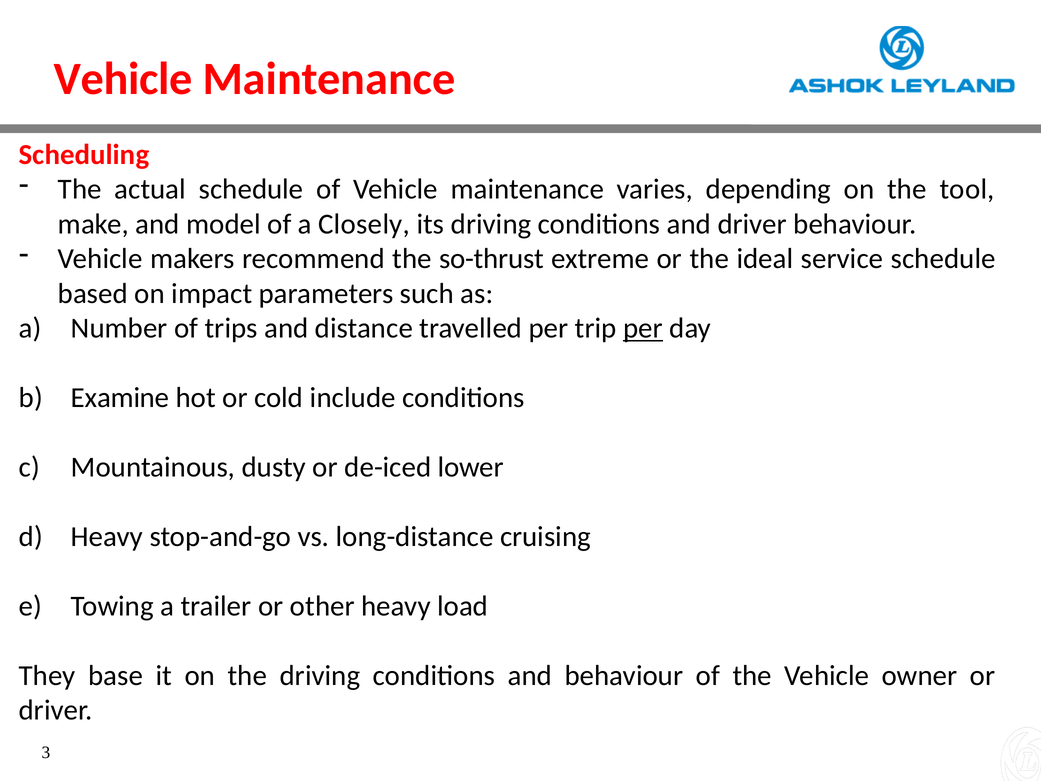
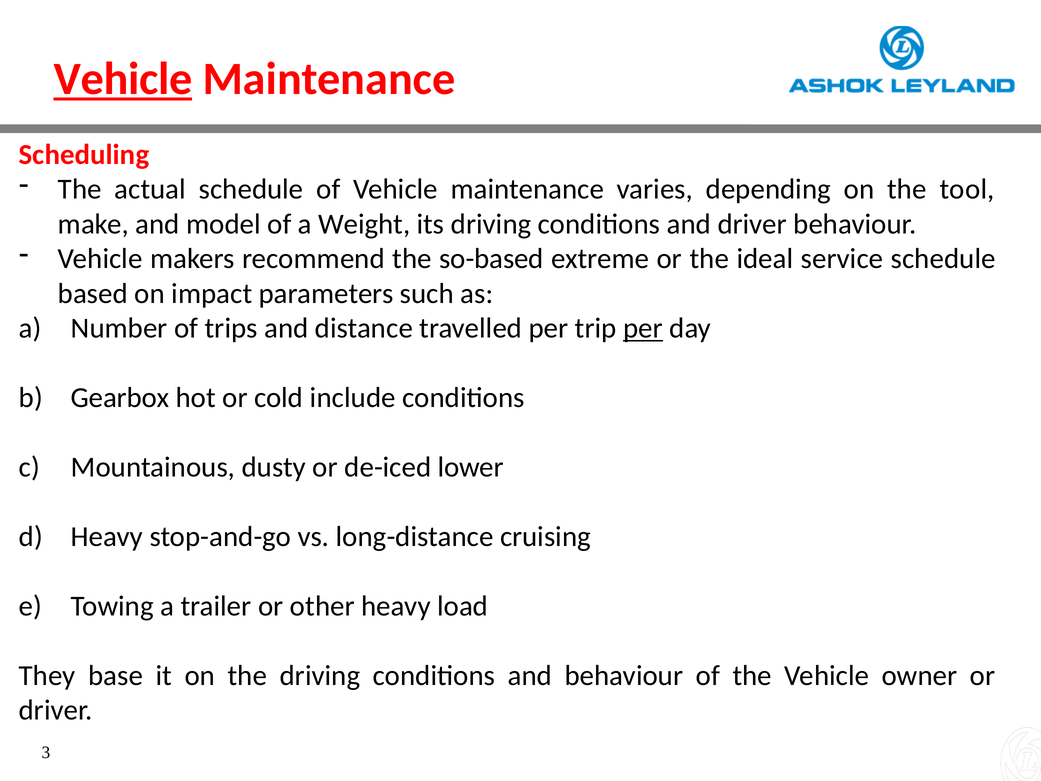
Vehicle at (123, 79) underline: none -> present
Closely: Closely -> Weight
so-thrust: so-thrust -> so-based
Examine: Examine -> Gearbox
